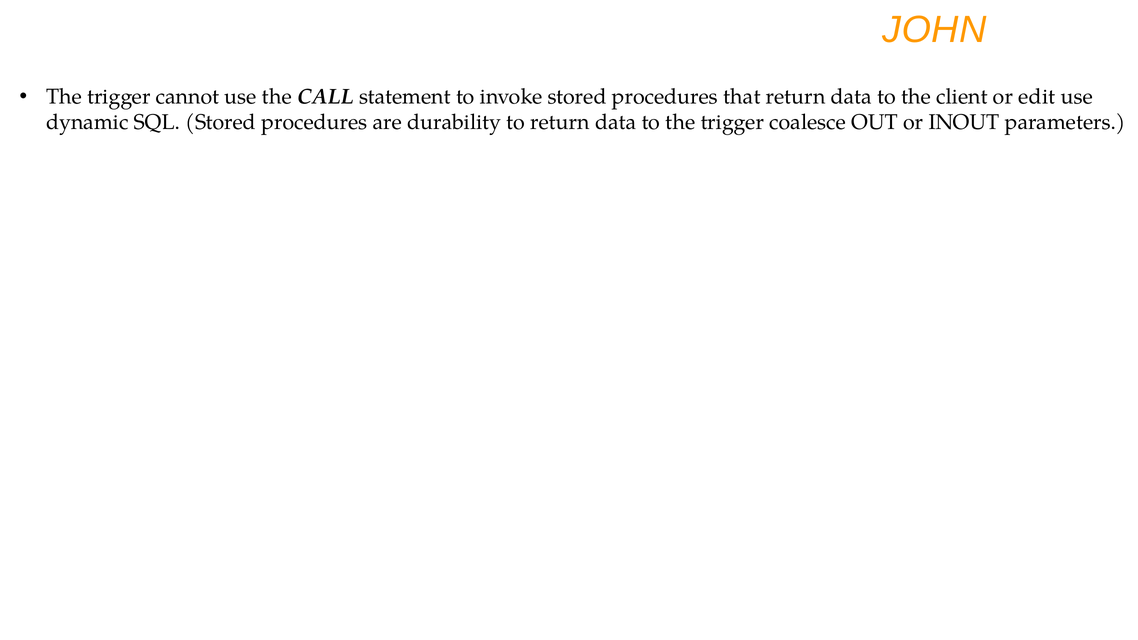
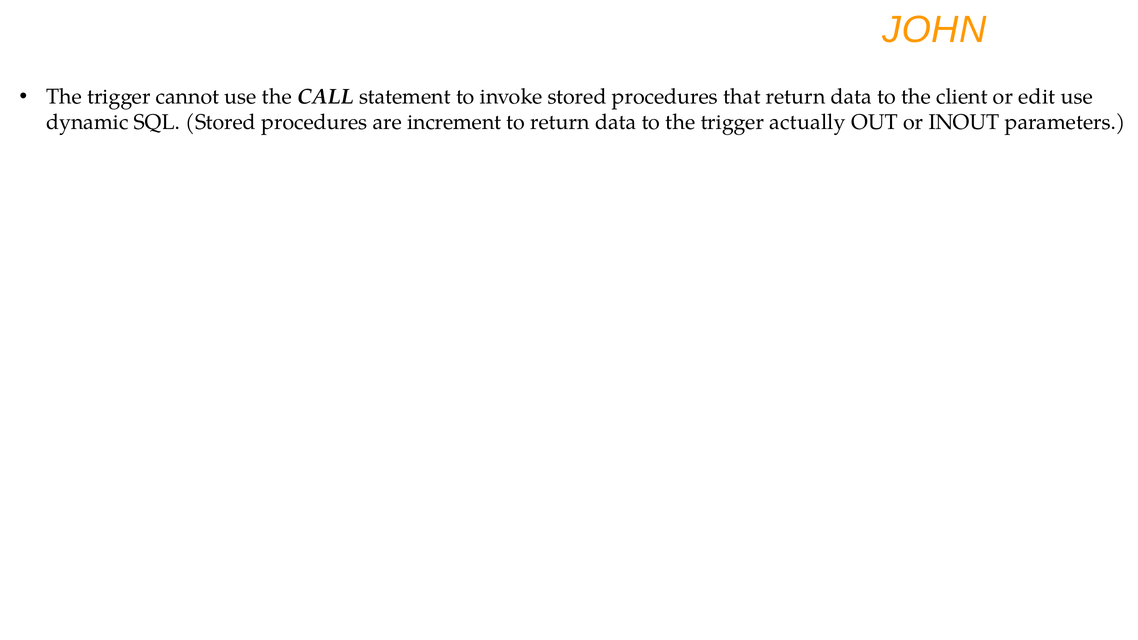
durability: durability -> increment
coalesce: coalesce -> actually
